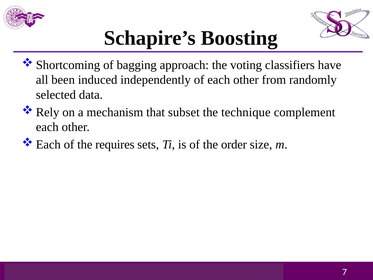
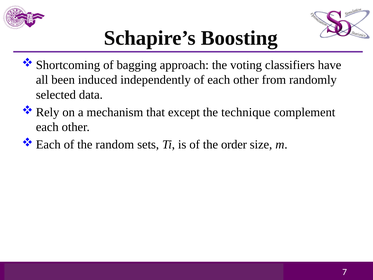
subset: subset -> except
requires: requires -> random
